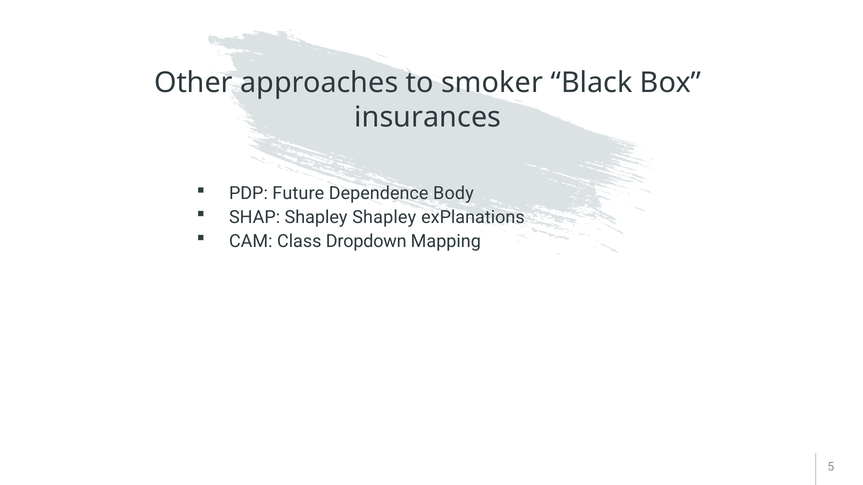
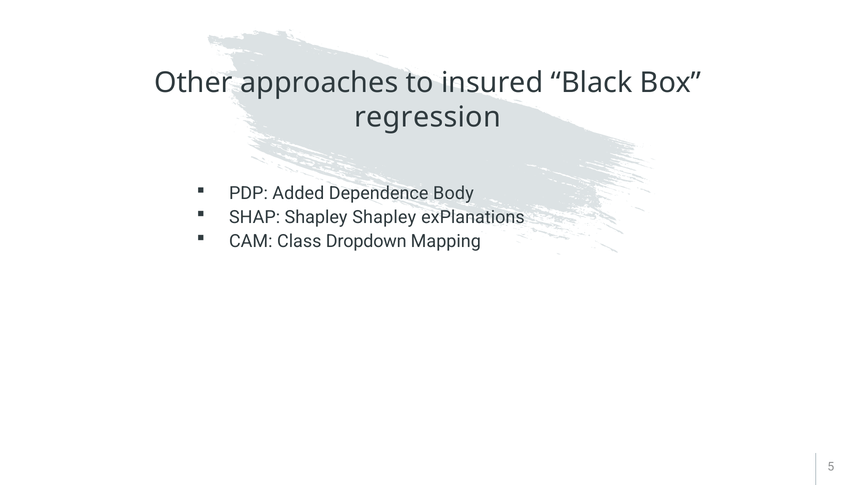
smoker: smoker -> insured
insurances: insurances -> regression
Future: Future -> Added
